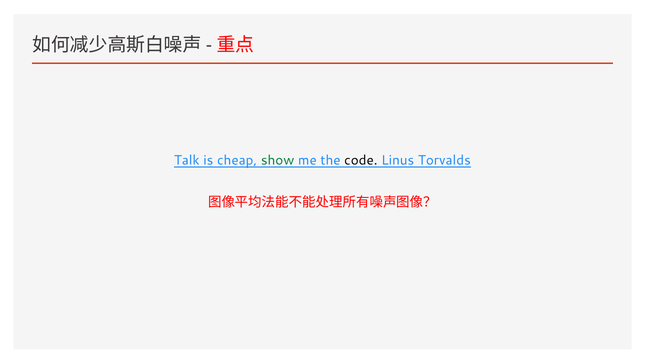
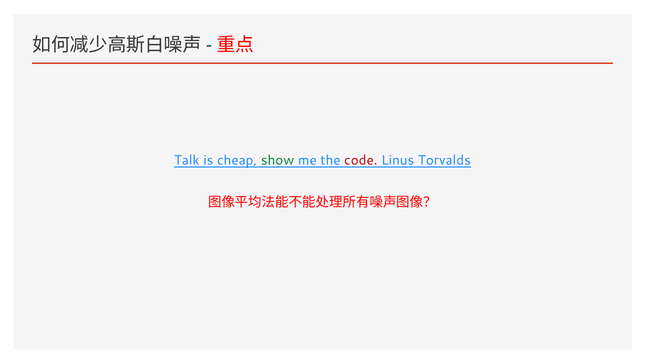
code colour: black -> red
